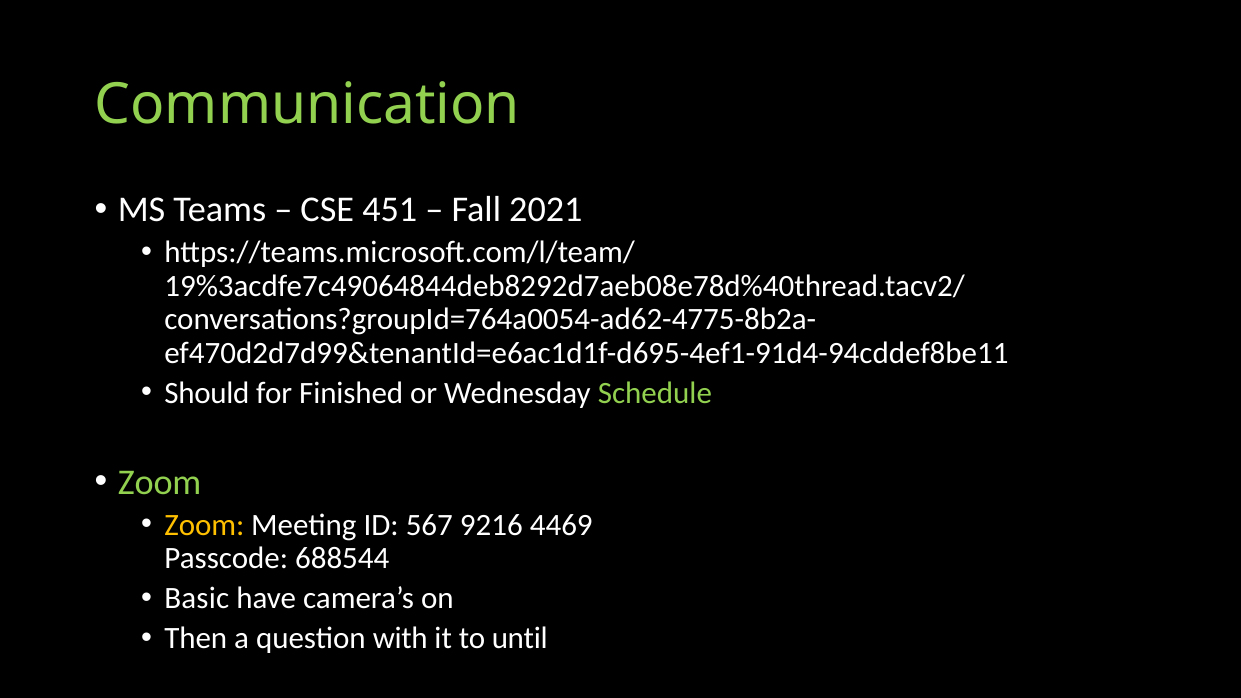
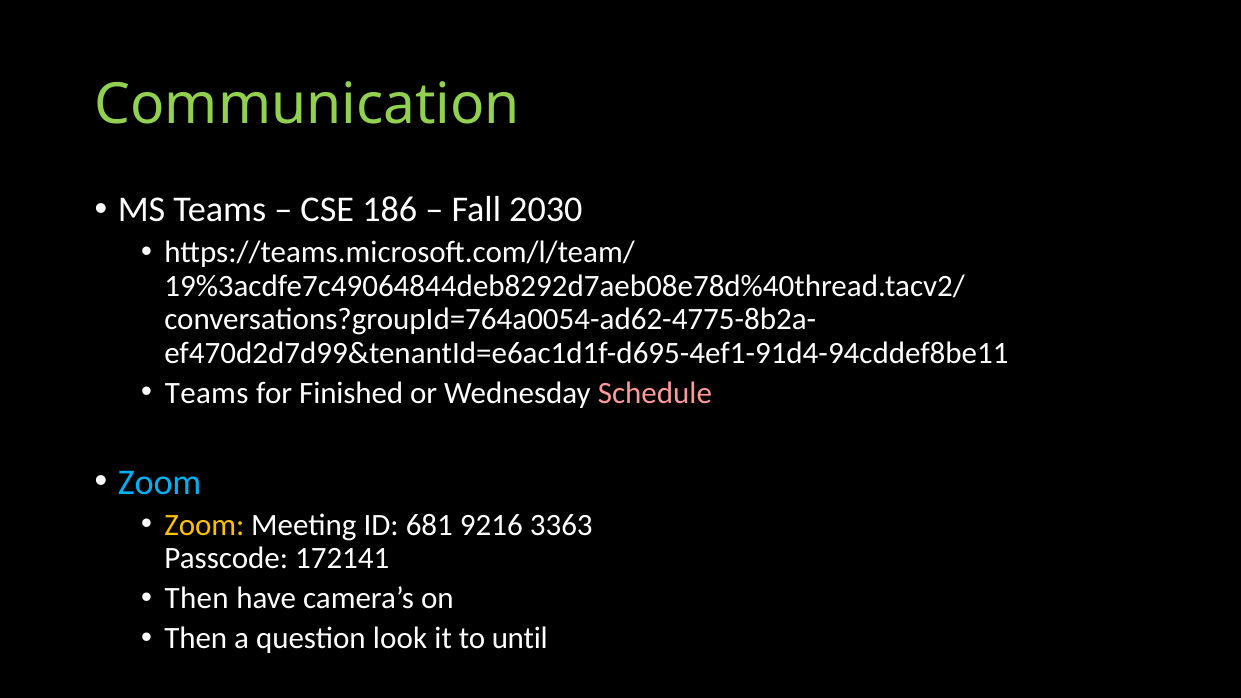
451: 451 -> 186
2021: 2021 -> 2030
Should at (207, 393): Should -> Teams
Schedule colour: light green -> pink
Zoom at (160, 482) colour: light green -> light blue
567: 567 -> 681
4469: 4469 -> 3363
688544: 688544 -> 172141
Basic at (197, 598): Basic -> Then
with: with -> look
